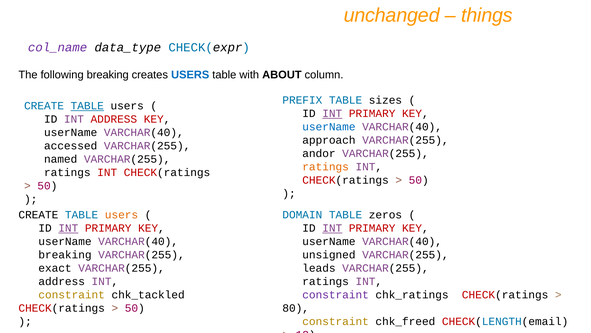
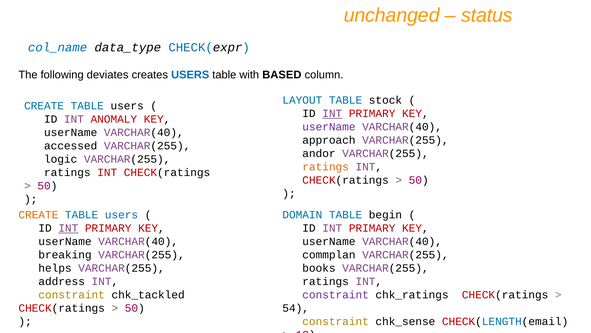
things: things -> status
col_name colour: purple -> blue
following breaking: breaking -> deviates
ABOUT: ABOUT -> BASED
PREFIX: PREFIX -> LAYOUT
sizes: sizes -> stock
TABLE at (87, 106) underline: present -> none
INT ADDRESS: ADDRESS -> ANOMALY
userName at (329, 127) colour: blue -> purple
named: named -> logic
CREATE at (38, 215) colour: black -> orange
users at (121, 215) colour: orange -> blue
zeros: zeros -> begin
INT at (332, 228) underline: present -> none
unsigned: unsigned -> commplan
exact: exact -> helps
leads: leads -> books
80: 80 -> 54
chk_freed: chk_freed -> chk_sense
